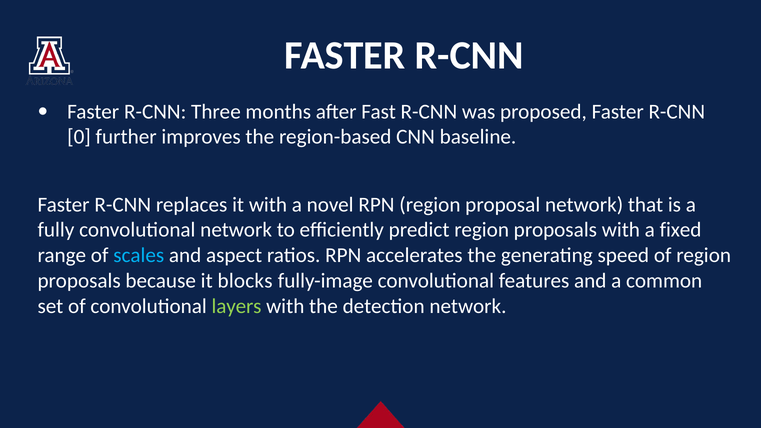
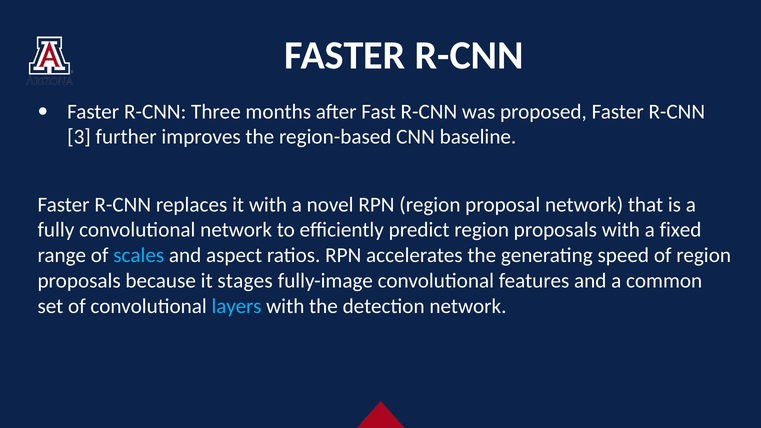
0: 0 -> 3
blocks: blocks -> stages
layers colour: light green -> light blue
